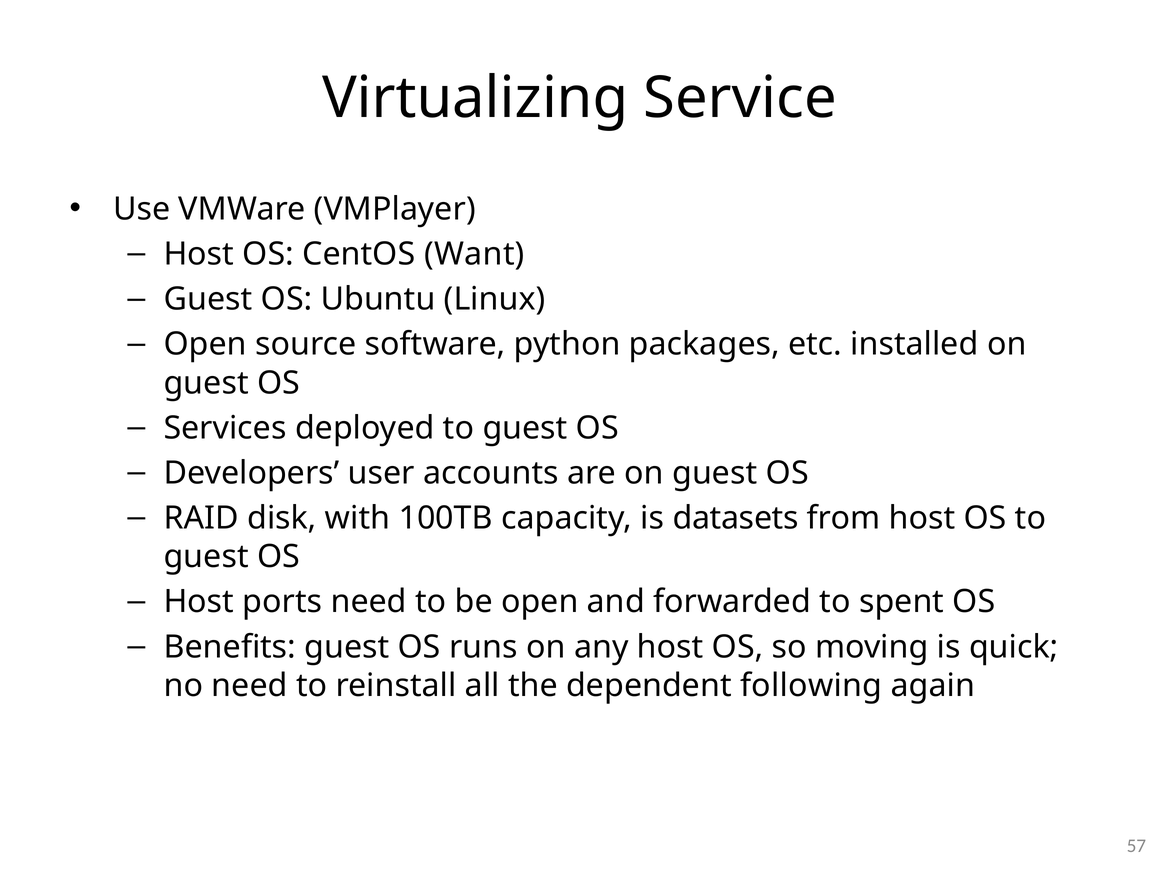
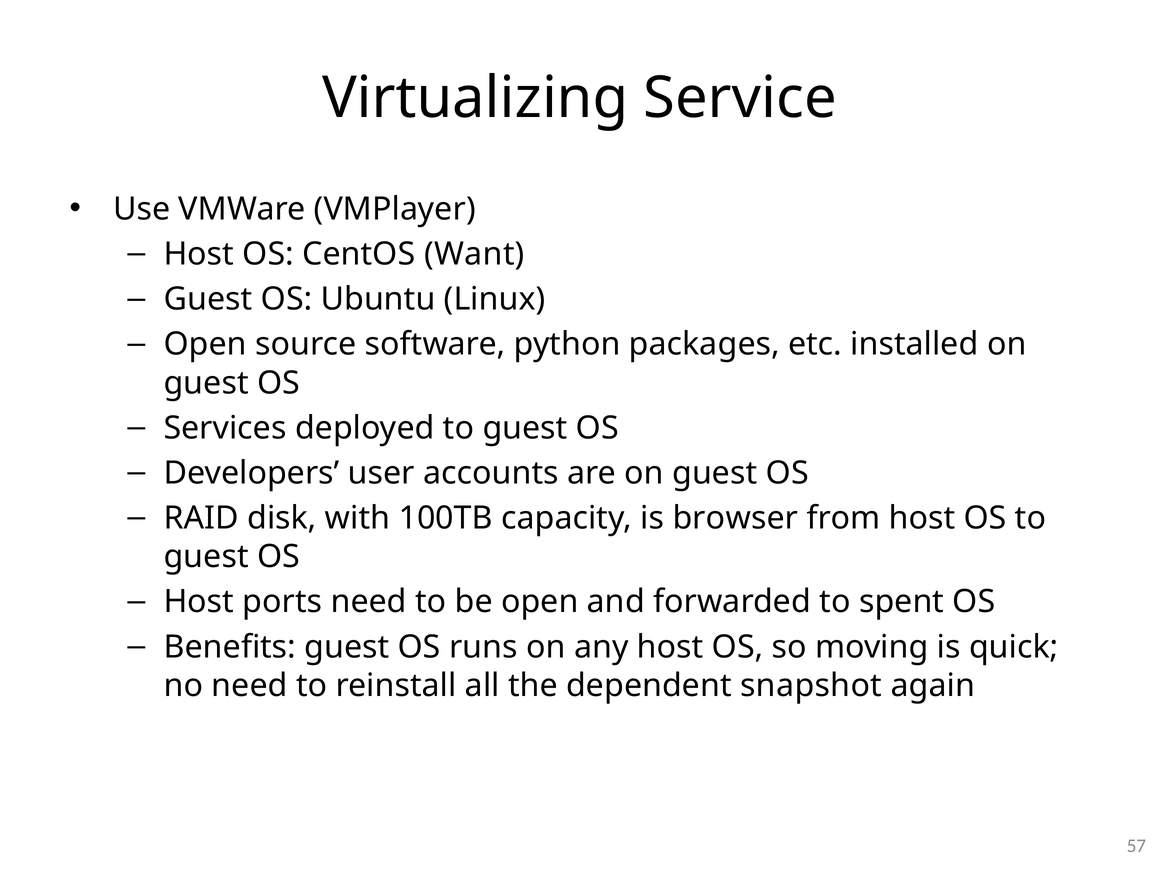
datasets: datasets -> browser
following: following -> snapshot
